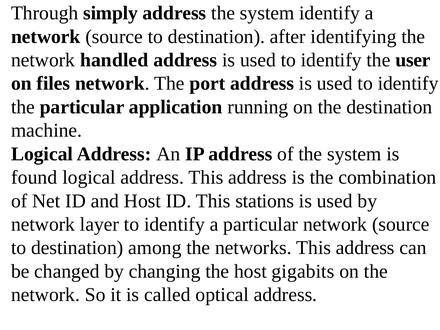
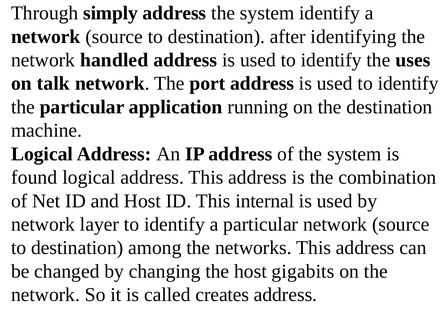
user: user -> uses
files: files -> talk
stations: stations -> internal
optical: optical -> creates
